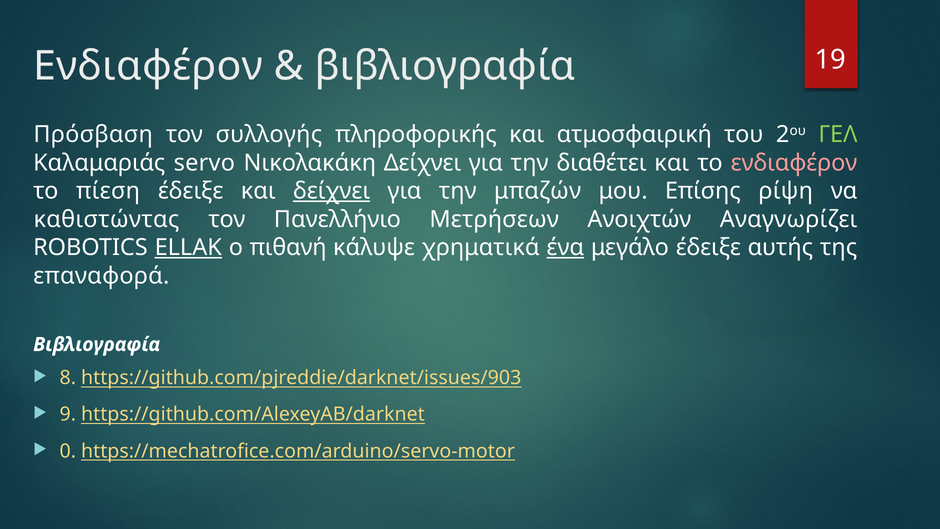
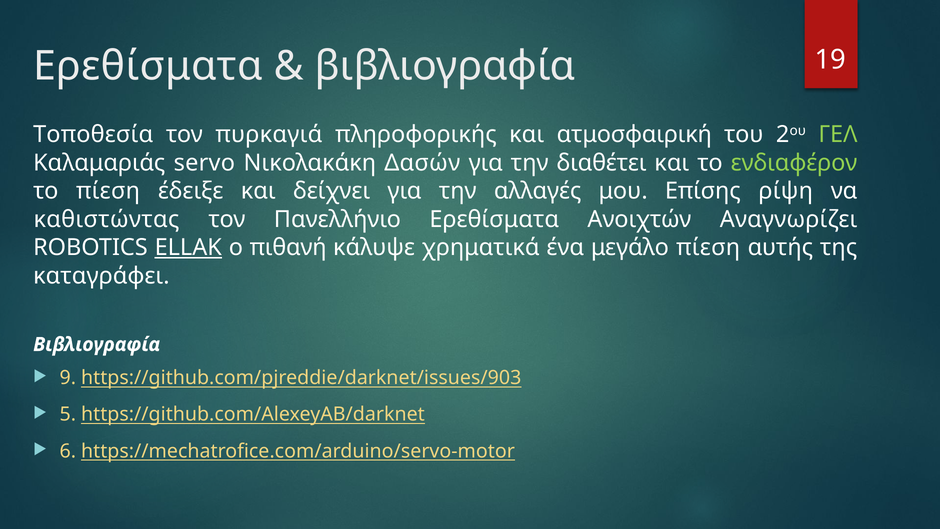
Ενδιαφέρον at (148, 66): Ενδιαφέρον -> Ερεθίσματα
Πρόσβαση: Πρόσβαση -> Τοποθεσία
συλλογής: συλλογής -> πυρκαγιά
Νικολακάκη Δείχνει: Δείχνει -> Δασών
ενδιαφέρον at (794, 163) colour: pink -> light green
δείχνει at (332, 191) underline: present -> none
μπαζών: μπαζών -> αλλαγές
Πανελλήνιο Μετρήσεων: Μετρήσεων -> Ερεθίσματα
ένα underline: present -> none
μεγάλο έδειξε: έδειξε -> πίεση
επαναφορά: επαναφορά -> καταγράφει
8: 8 -> 9
9: 9 -> 5
0: 0 -> 6
